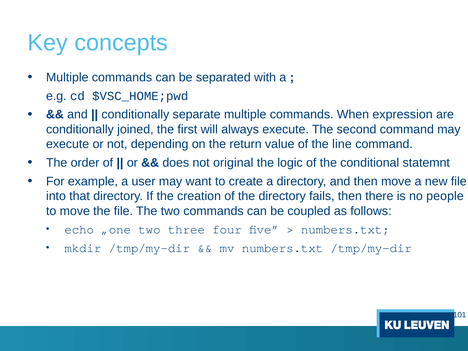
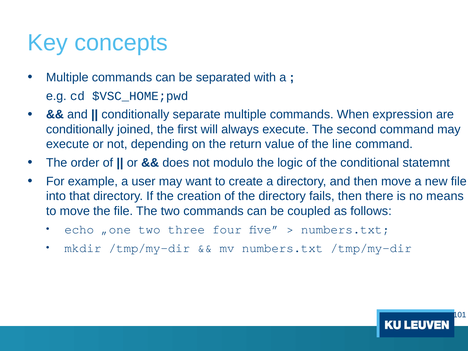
original: original -> modulo
people: people -> means
